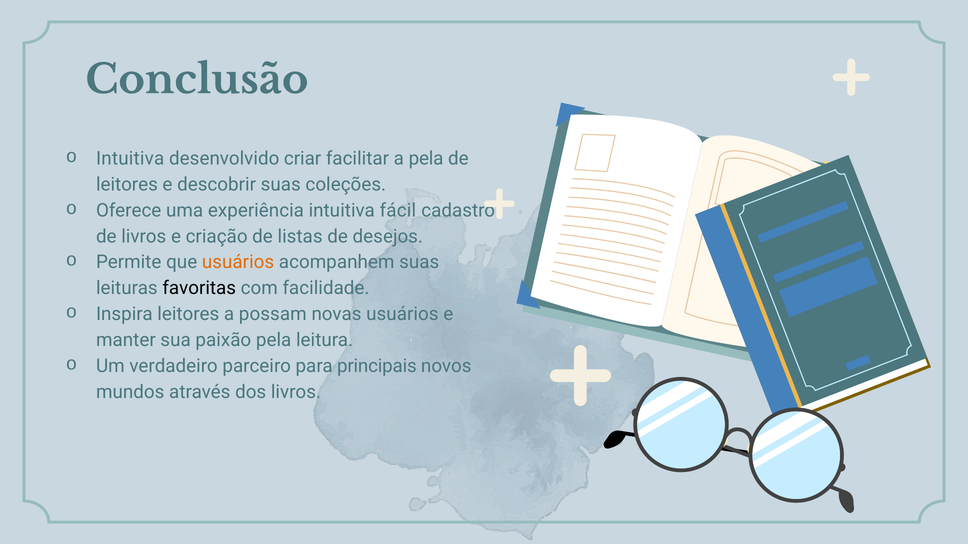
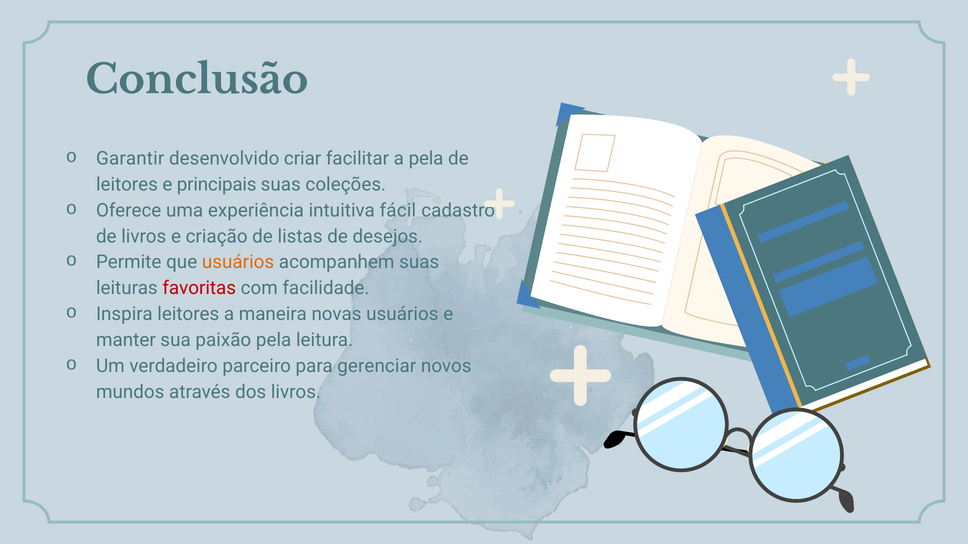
Intuitiva at (130, 159): Intuitiva -> Garantir
descobrir: descobrir -> principais
favoritas colour: black -> red
possam: possam -> maneira
principais: principais -> gerenciar
